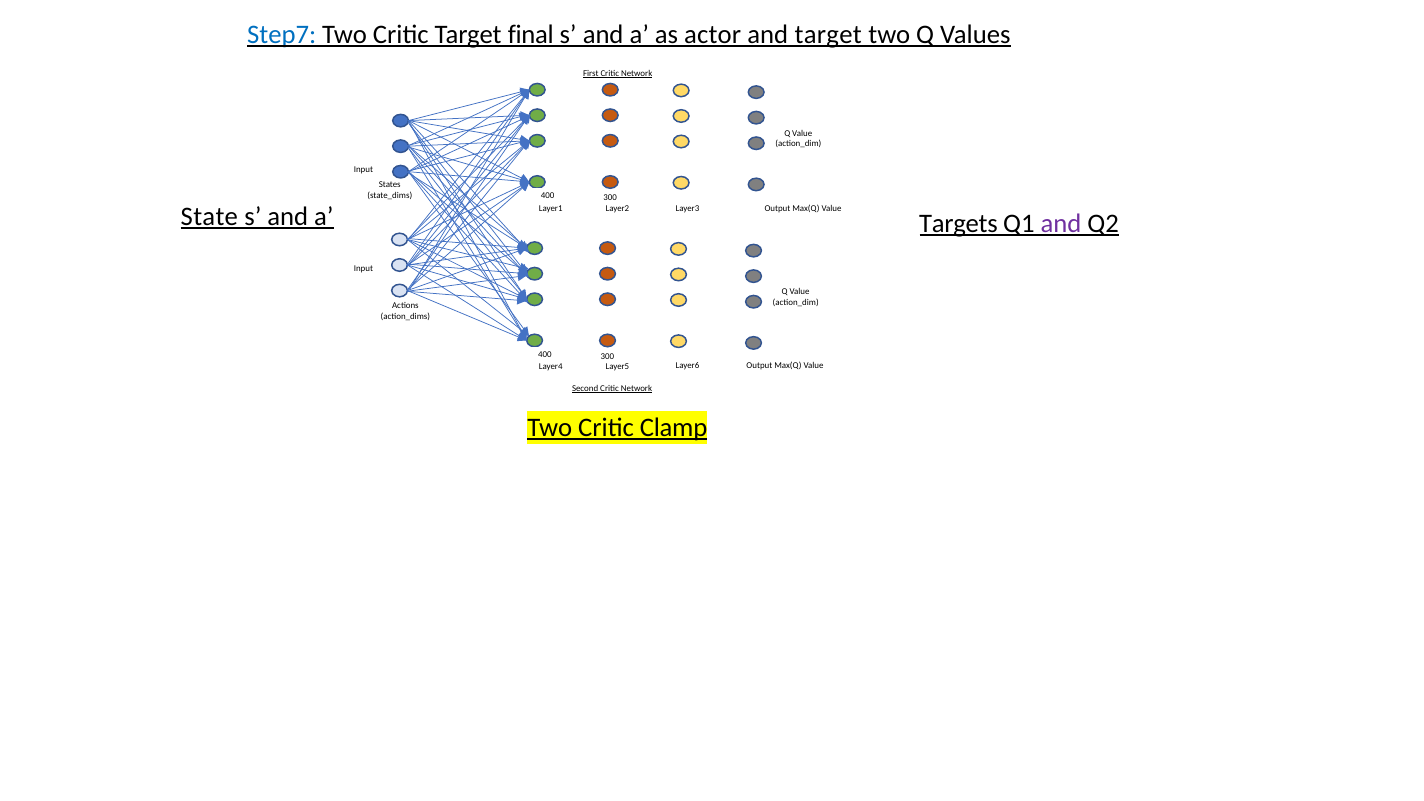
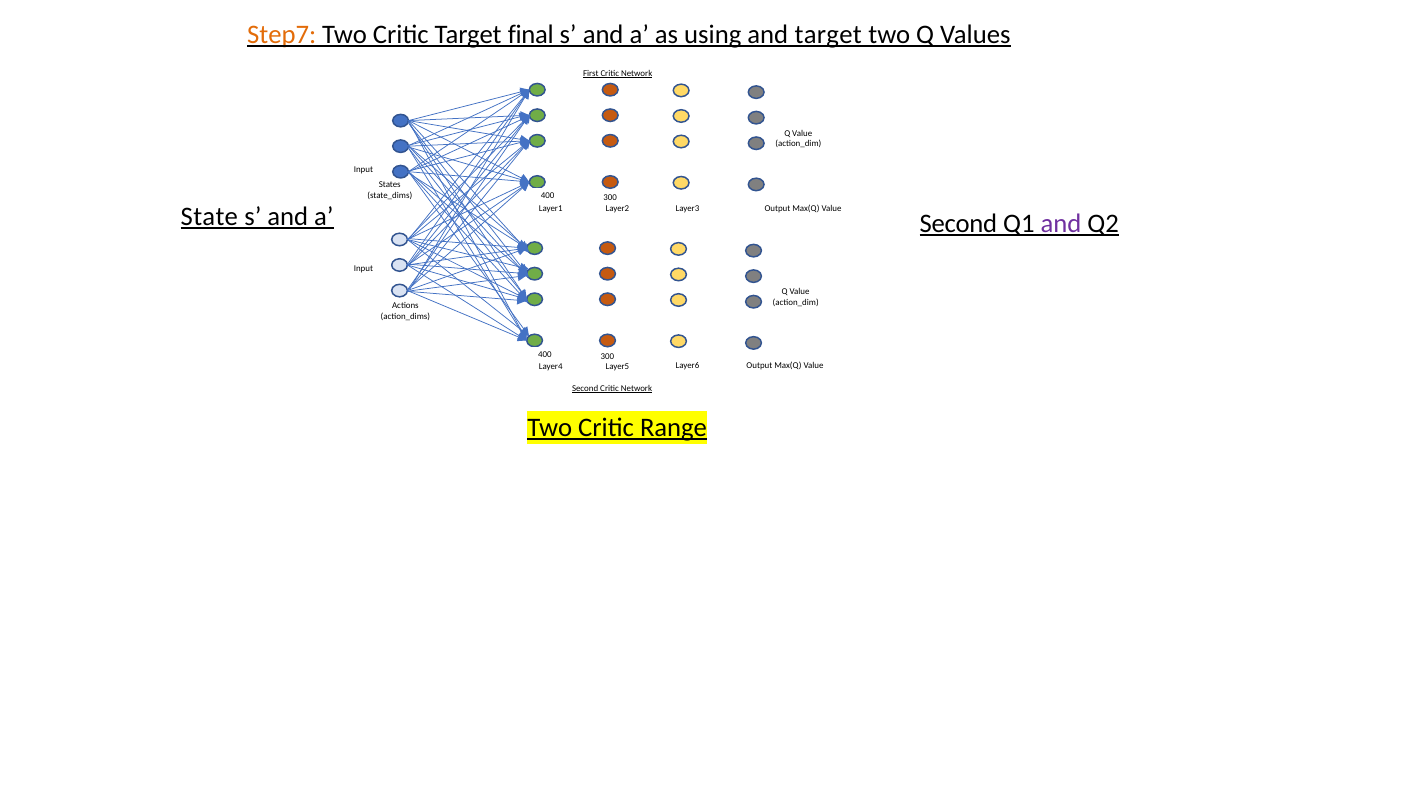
Step7 colour: blue -> orange
actor: actor -> using
Targets at (958, 223): Targets -> Second
Clamp: Clamp -> Range
